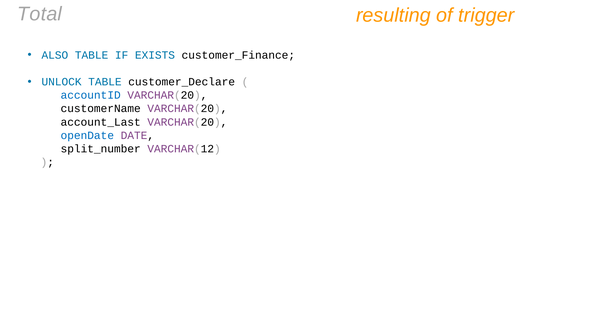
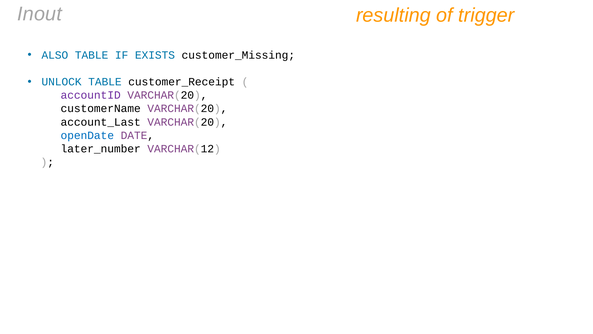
Total: Total -> Inout
customer_Finance: customer_Finance -> customer_Missing
customer_Declare: customer_Declare -> customer_Receipt
accountID colour: blue -> purple
split_number: split_number -> later_number
